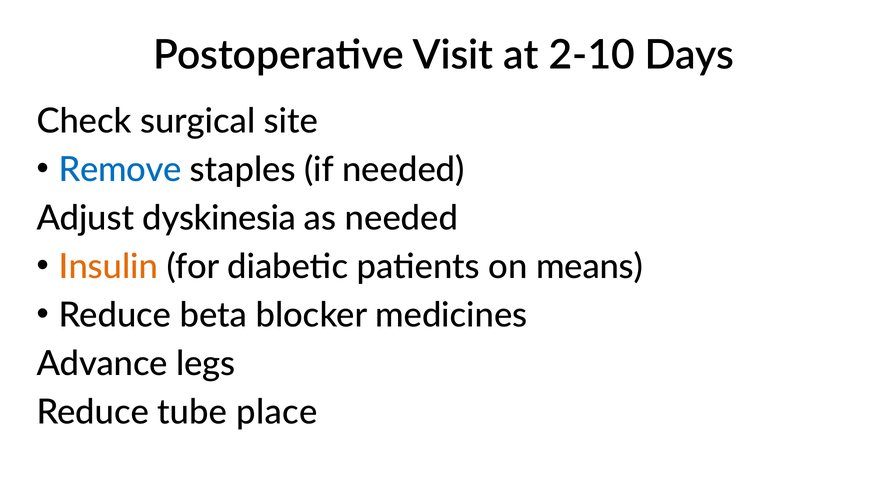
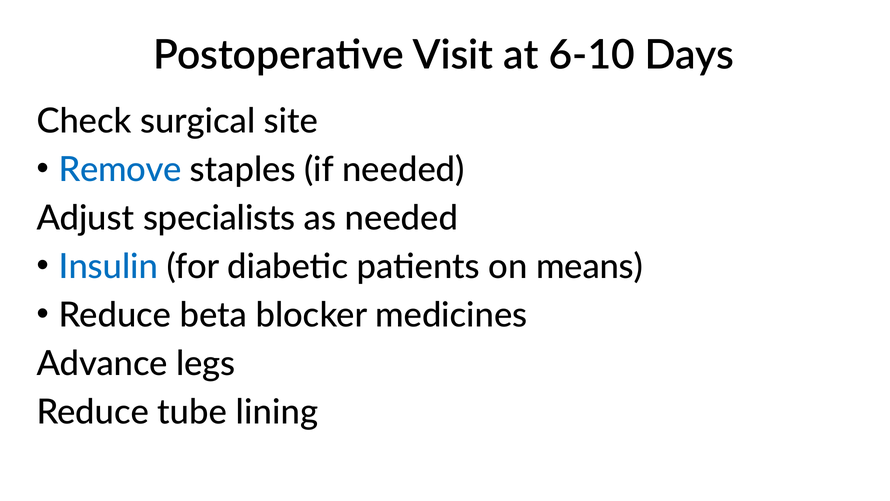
2-10: 2-10 -> 6-10
dyskinesia: dyskinesia -> specialists
Insulin colour: orange -> blue
place: place -> lining
